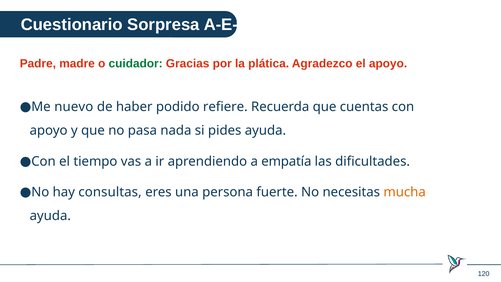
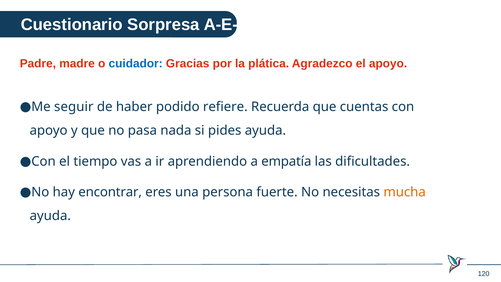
cuidador colour: green -> blue
nuevo: nuevo -> seguir
consultas: consultas -> encontrar
